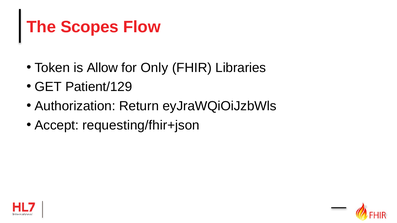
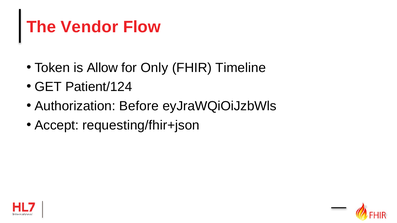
Scopes: Scopes -> Vendor
Libraries: Libraries -> Timeline
Patient/129: Patient/129 -> Patient/124
Return: Return -> Before
